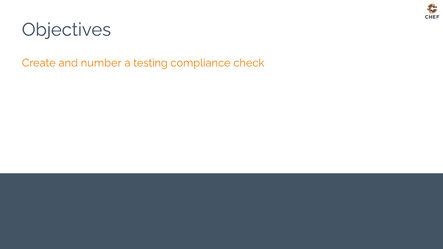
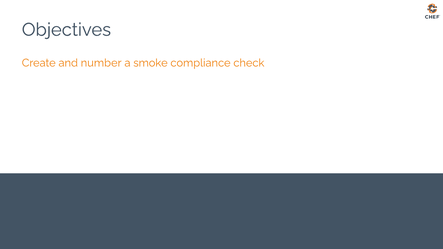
testing: testing -> smoke
